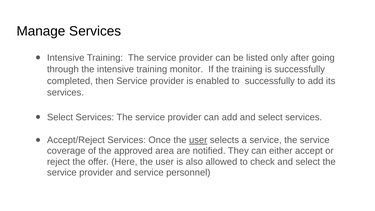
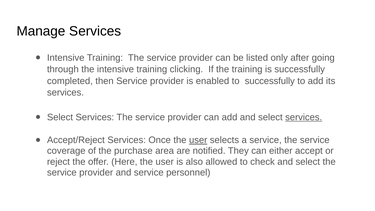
monitor: monitor -> clicking
services at (304, 117) underline: none -> present
approved: approved -> purchase
